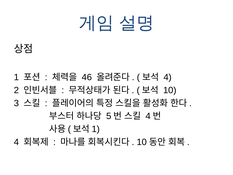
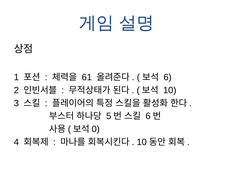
46: 46 -> 61
4 at (168, 77): 4 -> 6
4 at (148, 116): 4 -> 6
1 at (96, 129): 1 -> 0
